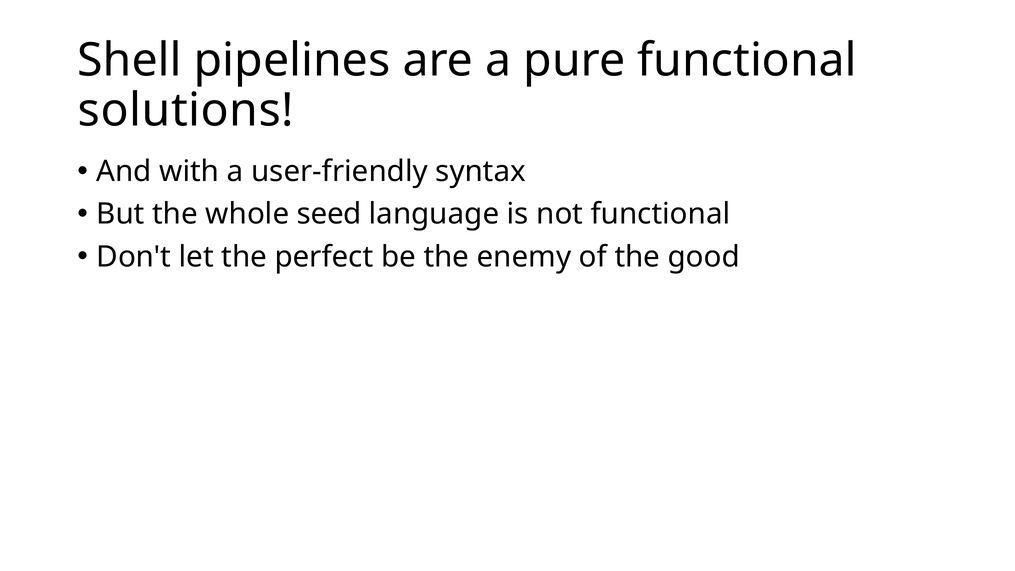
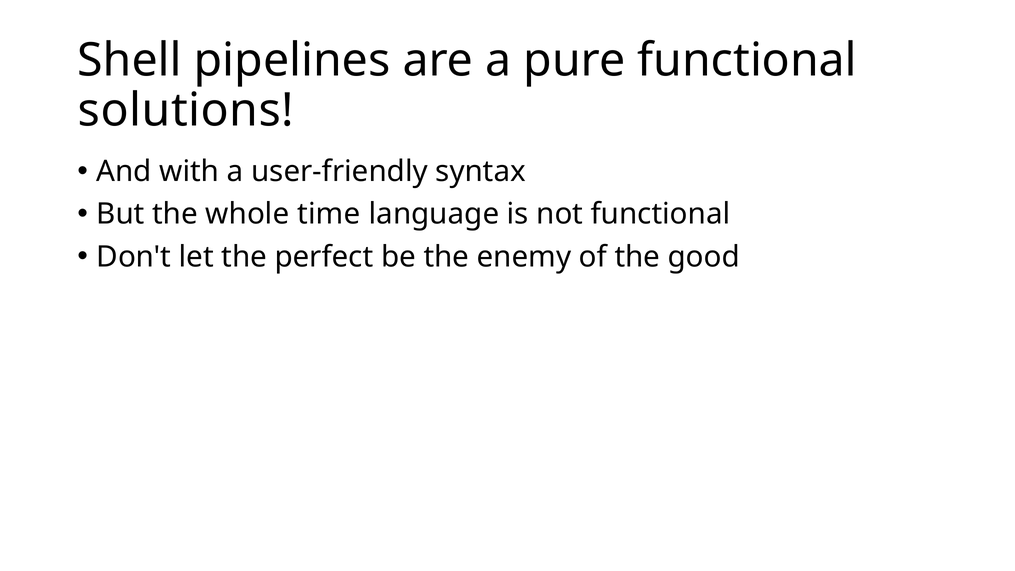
seed: seed -> time
